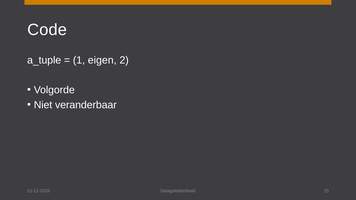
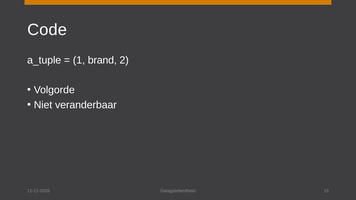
eigen: eigen -> brand
